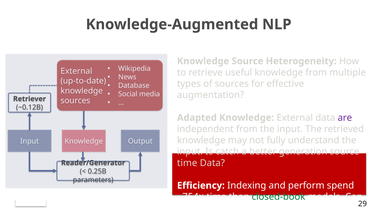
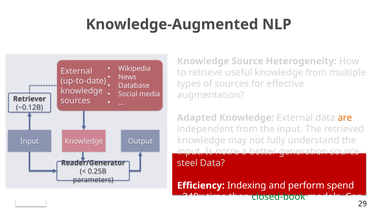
are colour: purple -> orange
catch: catch -> notre
time at (187, 163): time -> steel
~754×: ~754× -> ~249×
